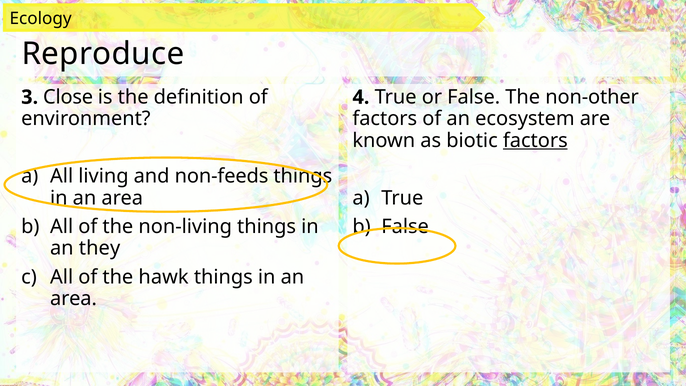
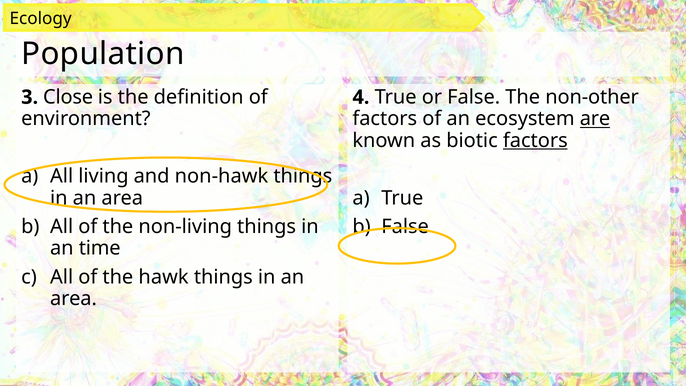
Reproduce: Reproduce -> Population
are underline: none -> present
non-feeds: non-feeds -> non-hawk
they: they -> time
